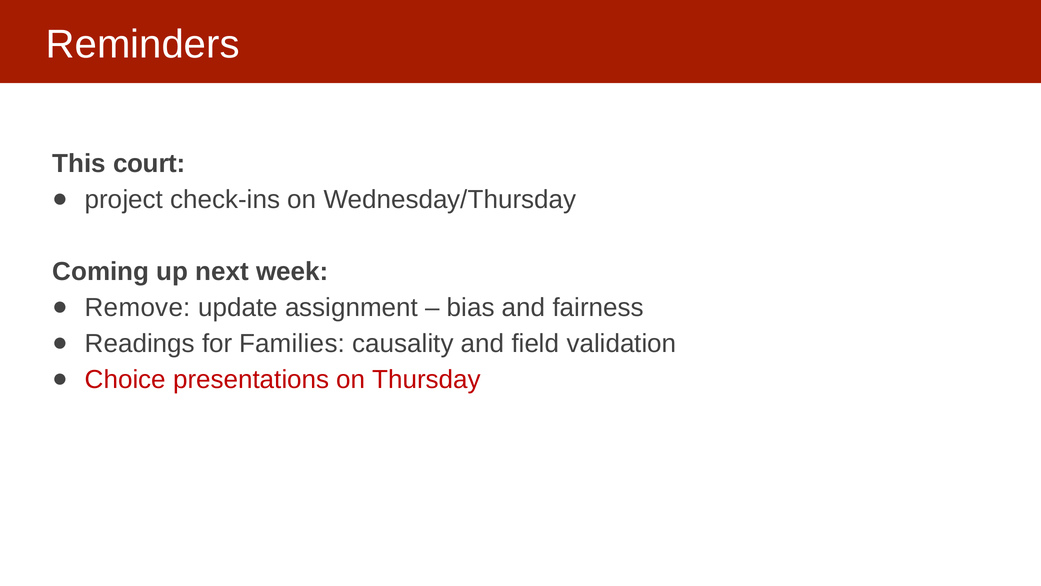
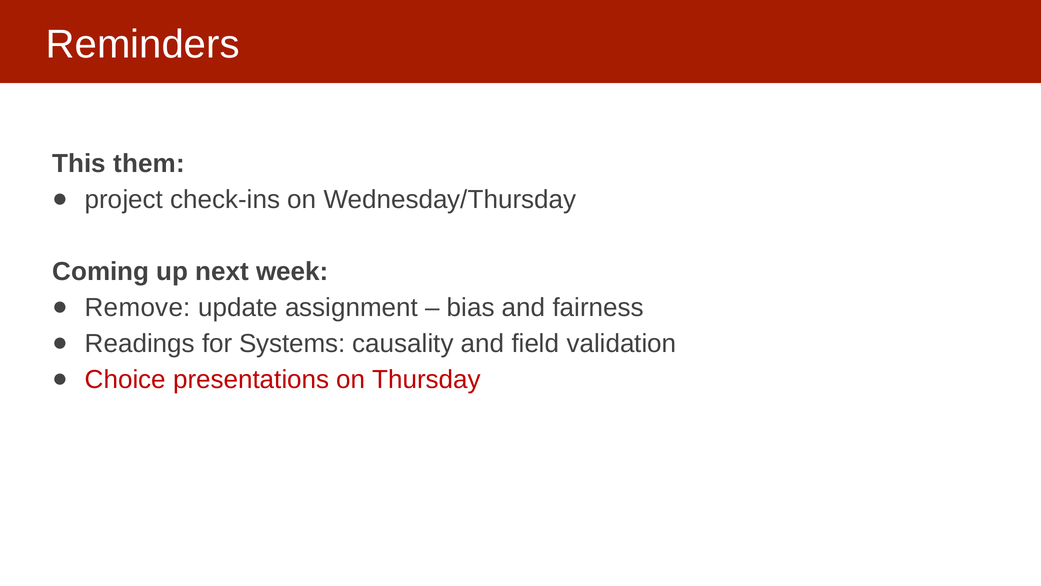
court: court -> them
Families: Families -> Systems
